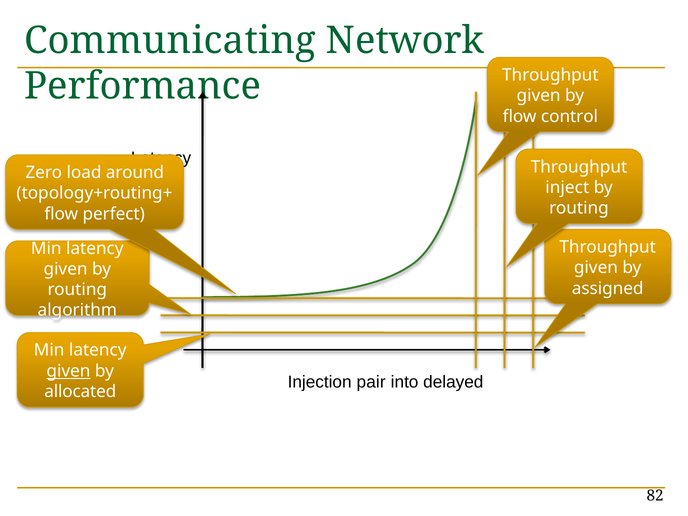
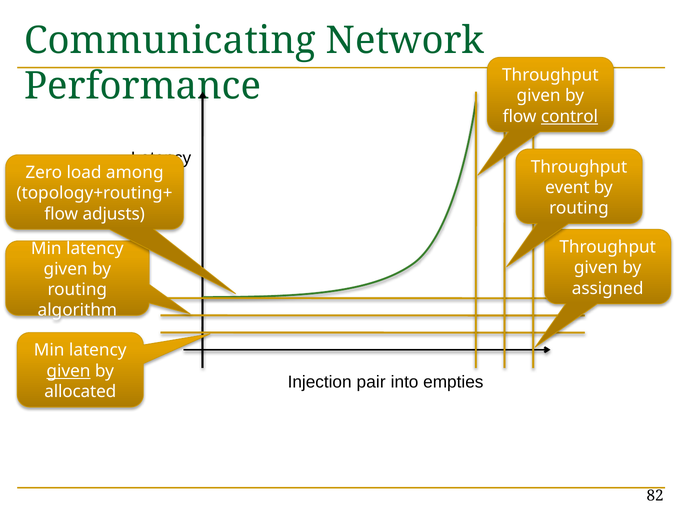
control underline: none -> present
around: around -> among
inject: inject -> event
perfect: perfect -> adjusts
delayed: delayed -> empties
